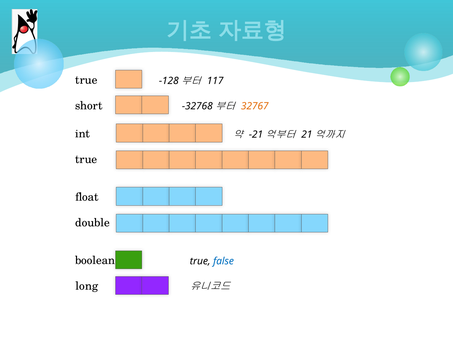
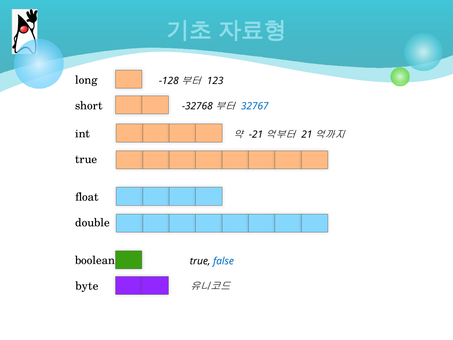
true at (86, 80): true -> long
117: 117 -> 123
32767 colour: orange -> blue
long: long -> byte
